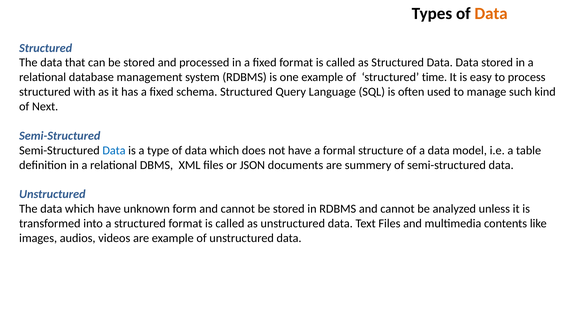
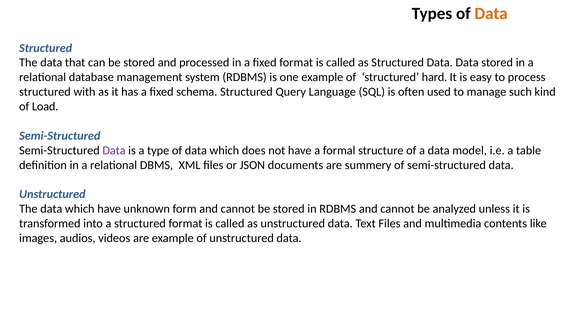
time: time -> hard
Next: Next -> Load
Data at (114, 150) colour: blue -> purple
